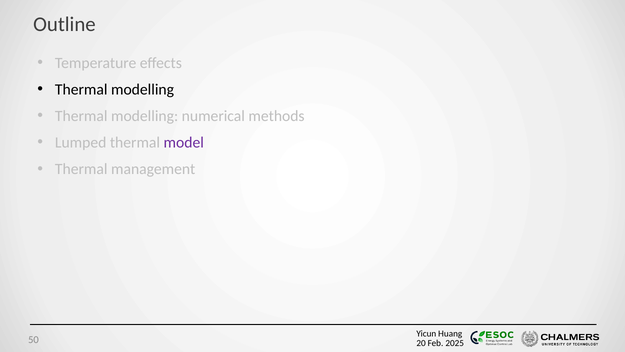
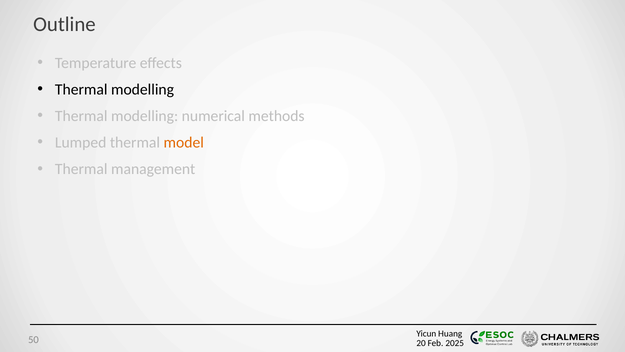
model colour: purple -> orange
